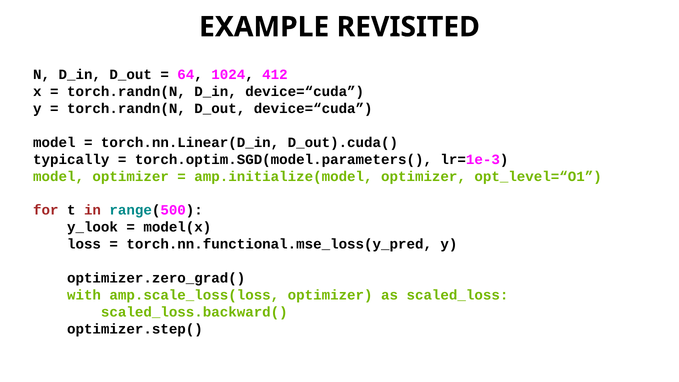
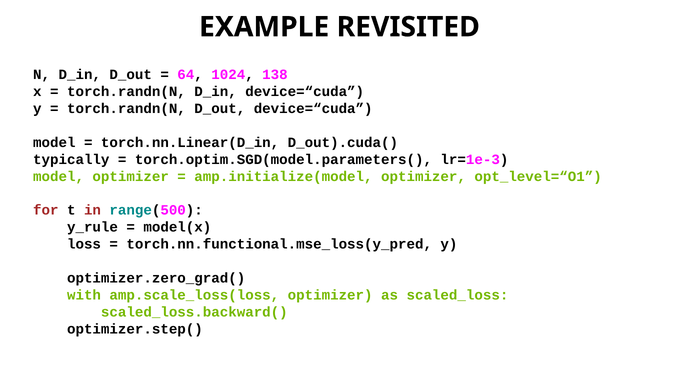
412: 412 -> 138
y_look: y_look -> y_rule
